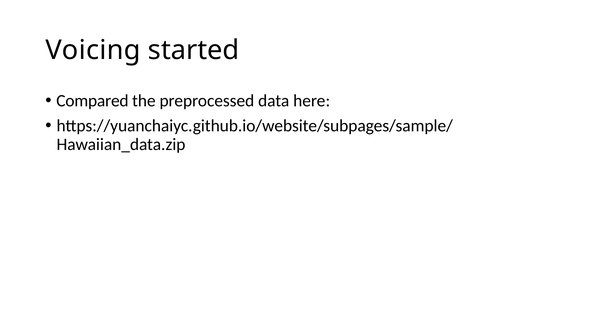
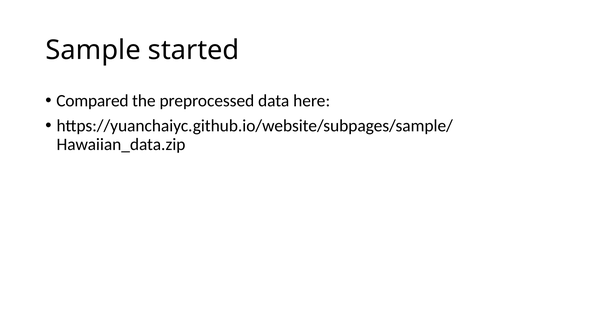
Voicing: Voicing -> Sample
